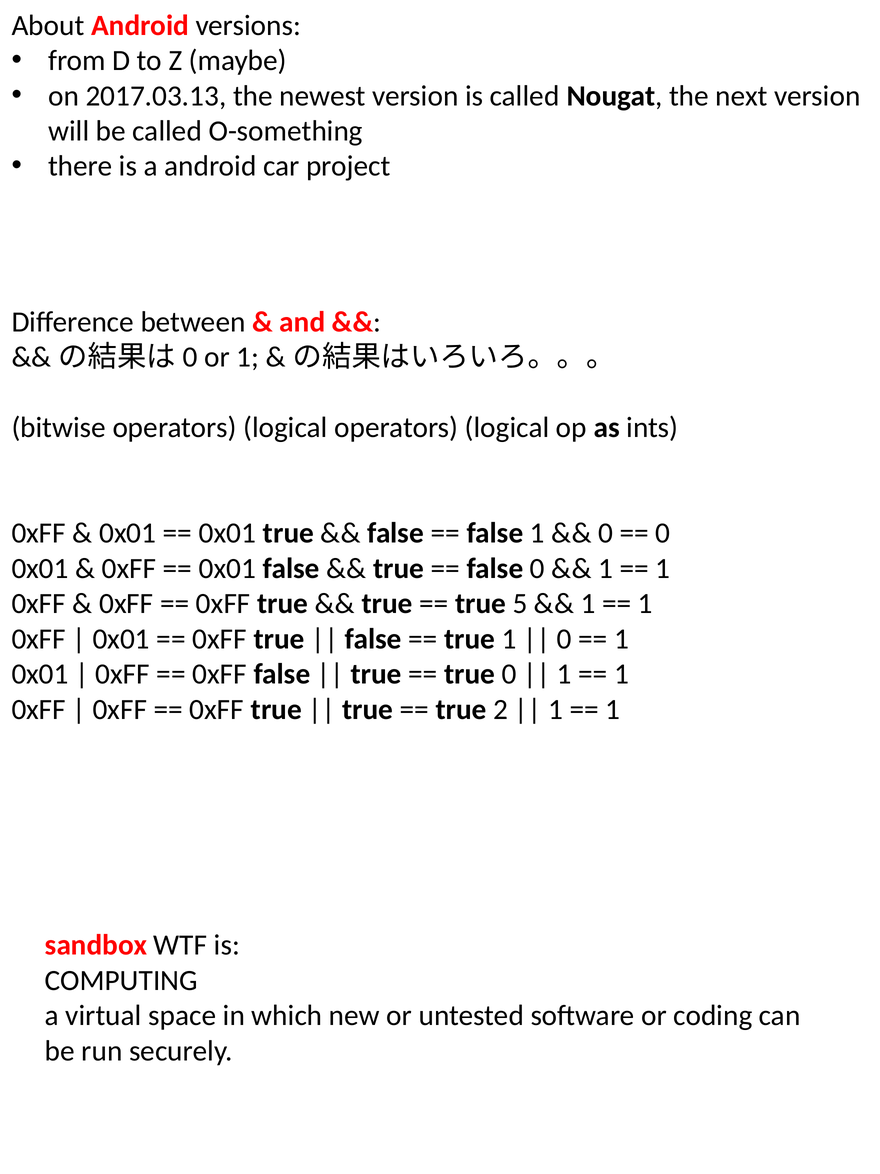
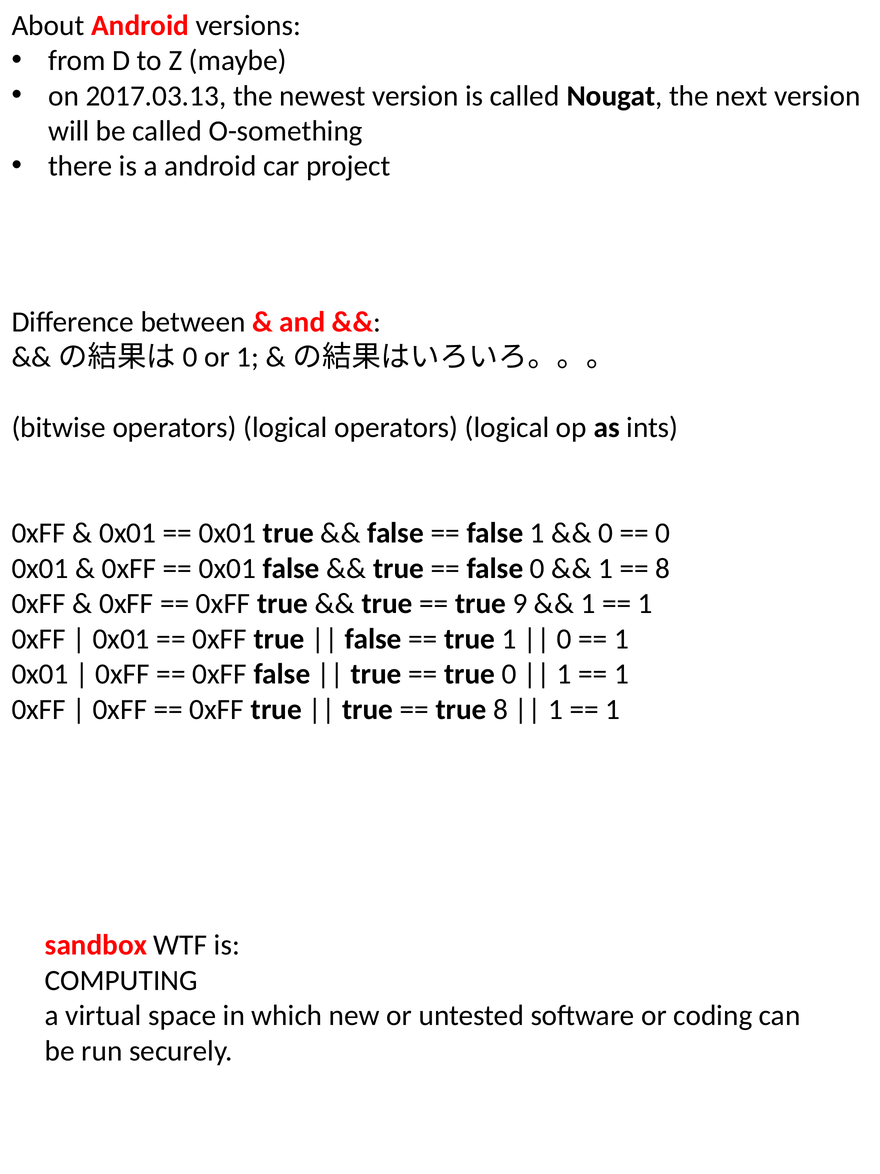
1 at (663, 568): 1 -> 8
5: 5 -> 9
true 2: 2 -> 8
